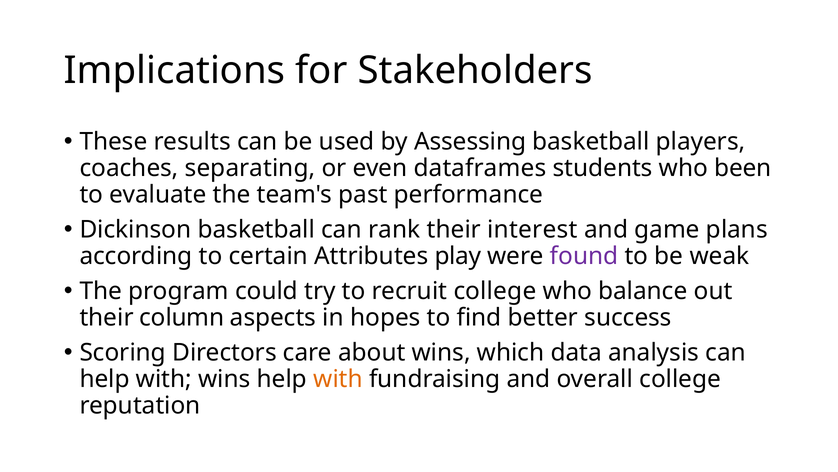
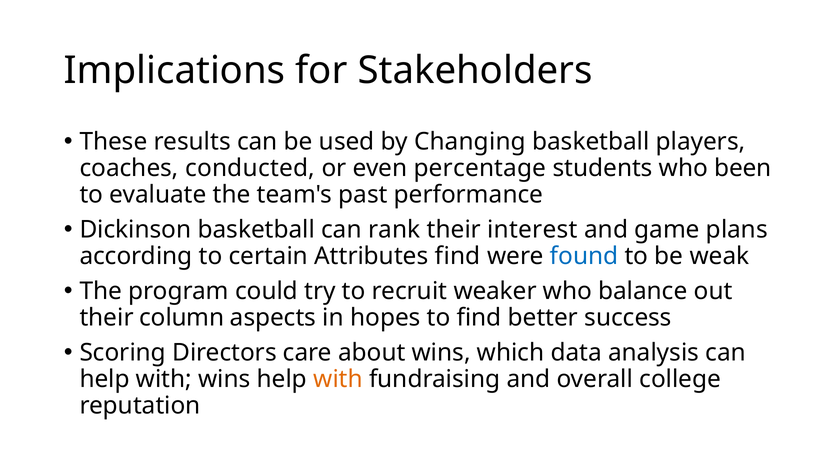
Assessing: Assessing -> Changing
separating: separating -> conducted
dataframes: dataframes -> percentage
Attributes play: play -> find
found colour: purple -> blue
recruit college: college -> weaker
